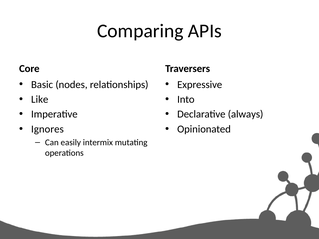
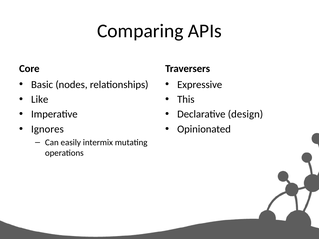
Into: Into -> This
always: always -> design
